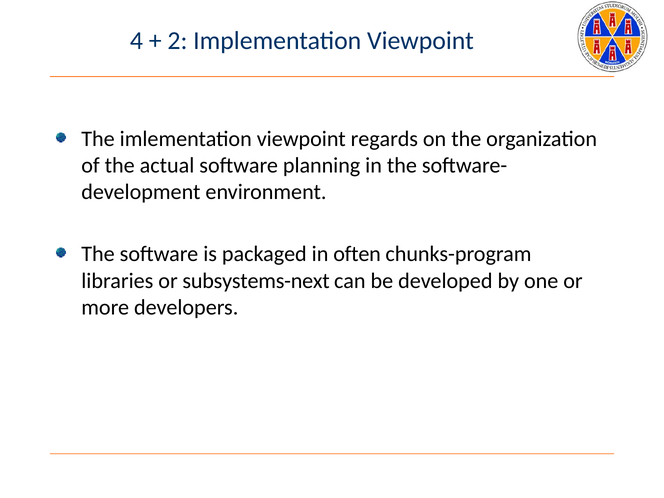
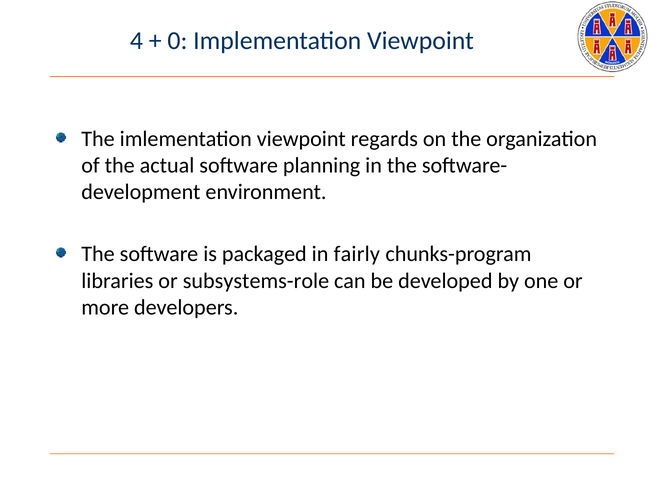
2: 2 -> 0
often: often -> fairly
subsystems-next: subsystems-next -> subsystems-role
